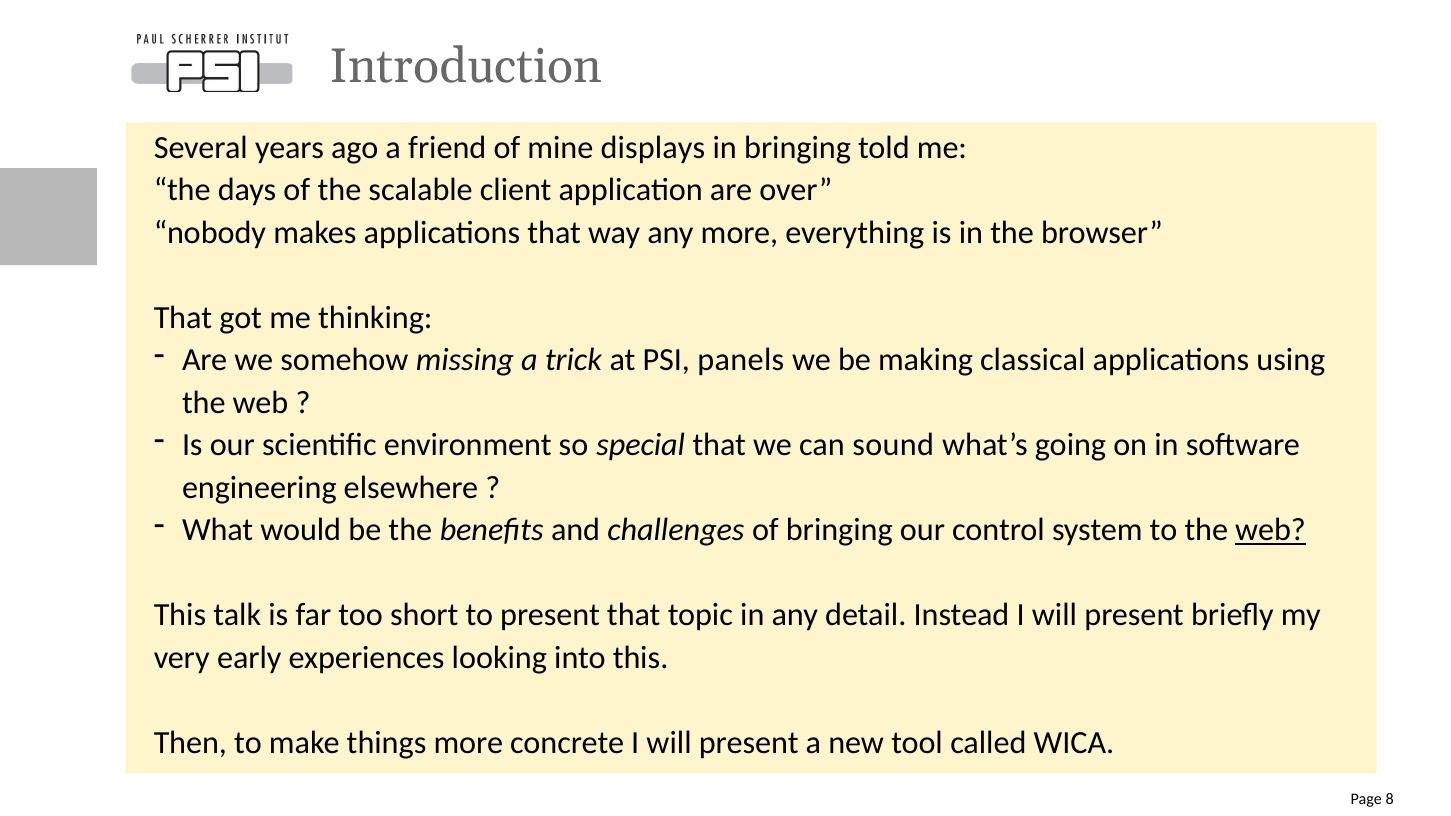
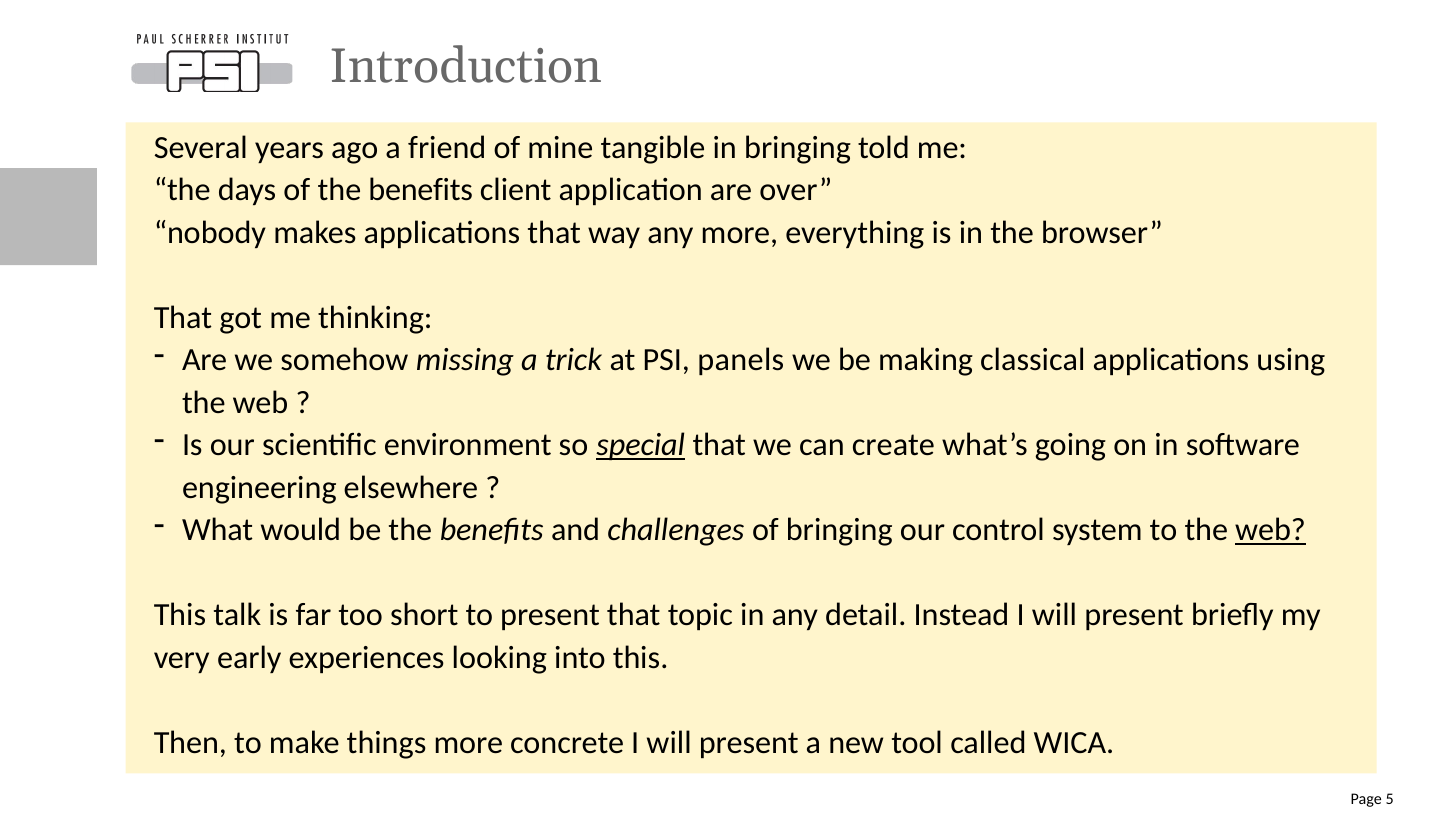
displays: displays -> tangible
of the scalable: scalable -> benefits
special underline: none -> present
sound: sound -> create
8: 8 -> 5
